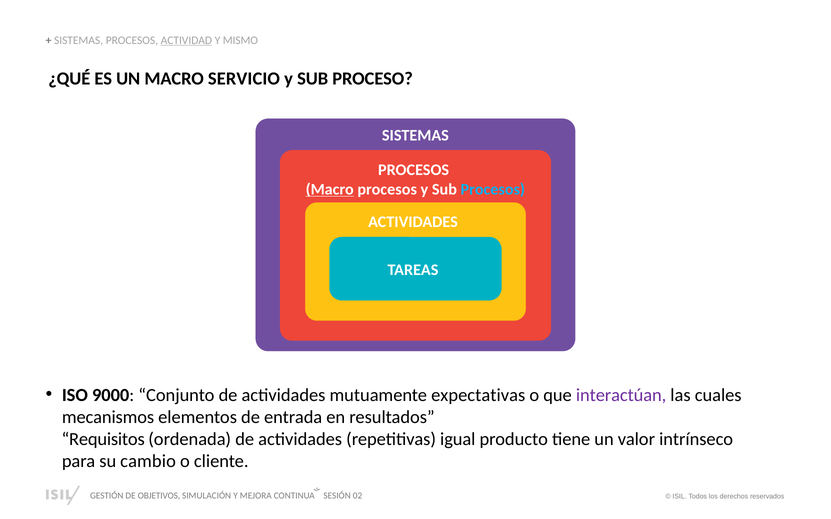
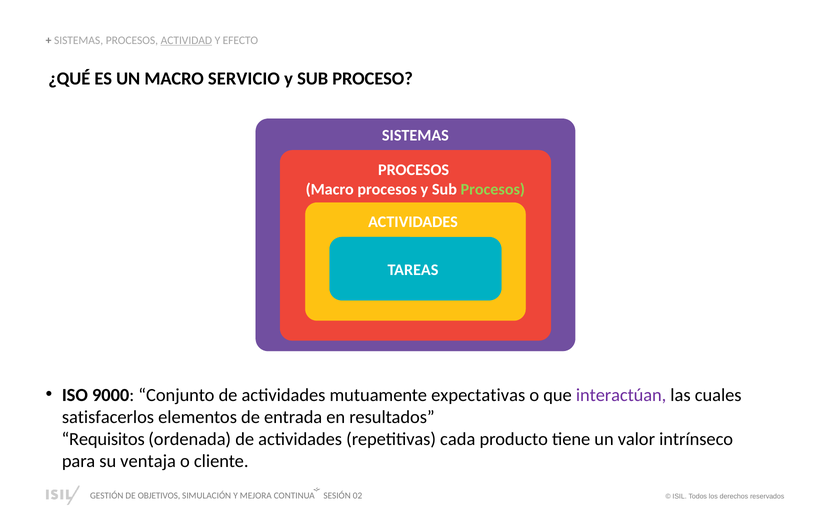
MISMO: MISMO -> EFECTO
Macro at (330, 189) underline: present -> none
Procesos at (493, 189) colour: light blue -> light green
mecanismos: mecanismos -> satisfacerlos
igual: igual -> cada
cambio: cambio -> ventaja
